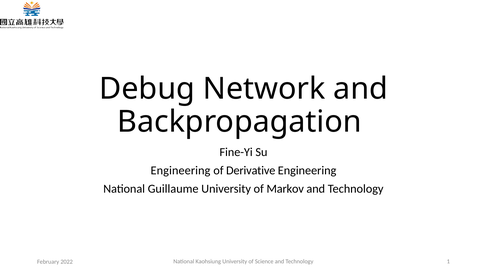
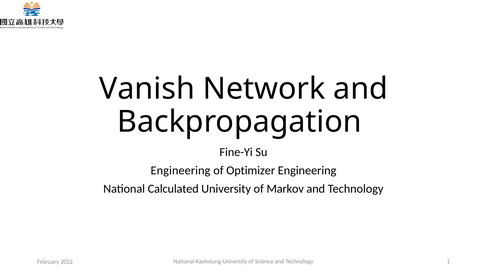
Debug: Debug -> Vanish
Derivative: Derivative -> Optimizer
Guillaume: Guillaume -> Calculated
